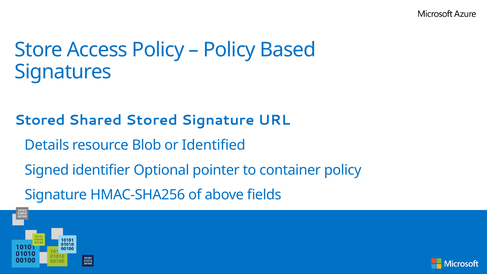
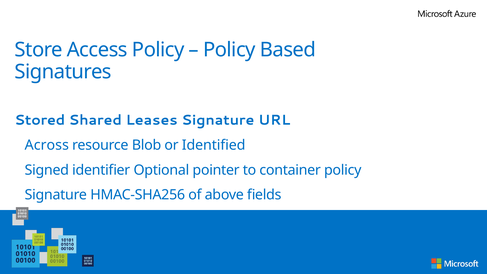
Shared Stored: Stored -> Leases
Details: Details -> Across
